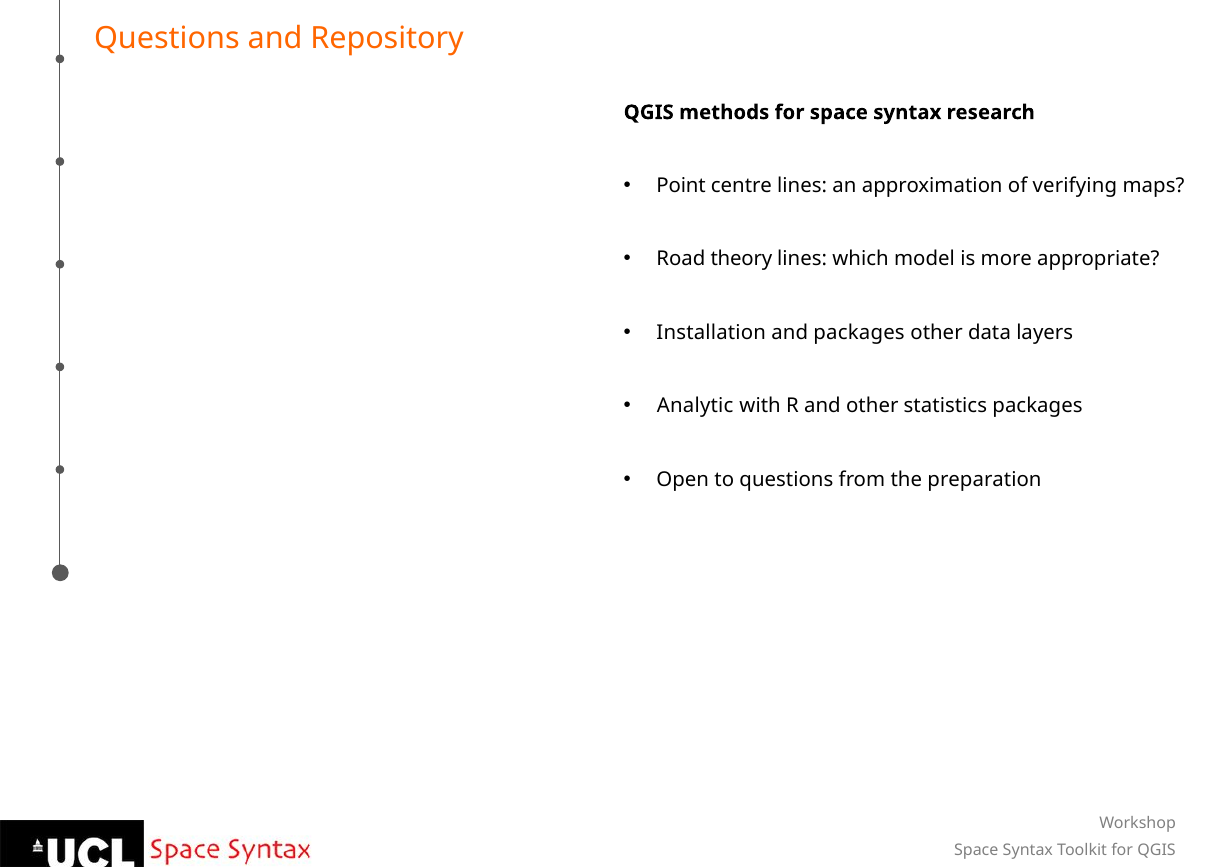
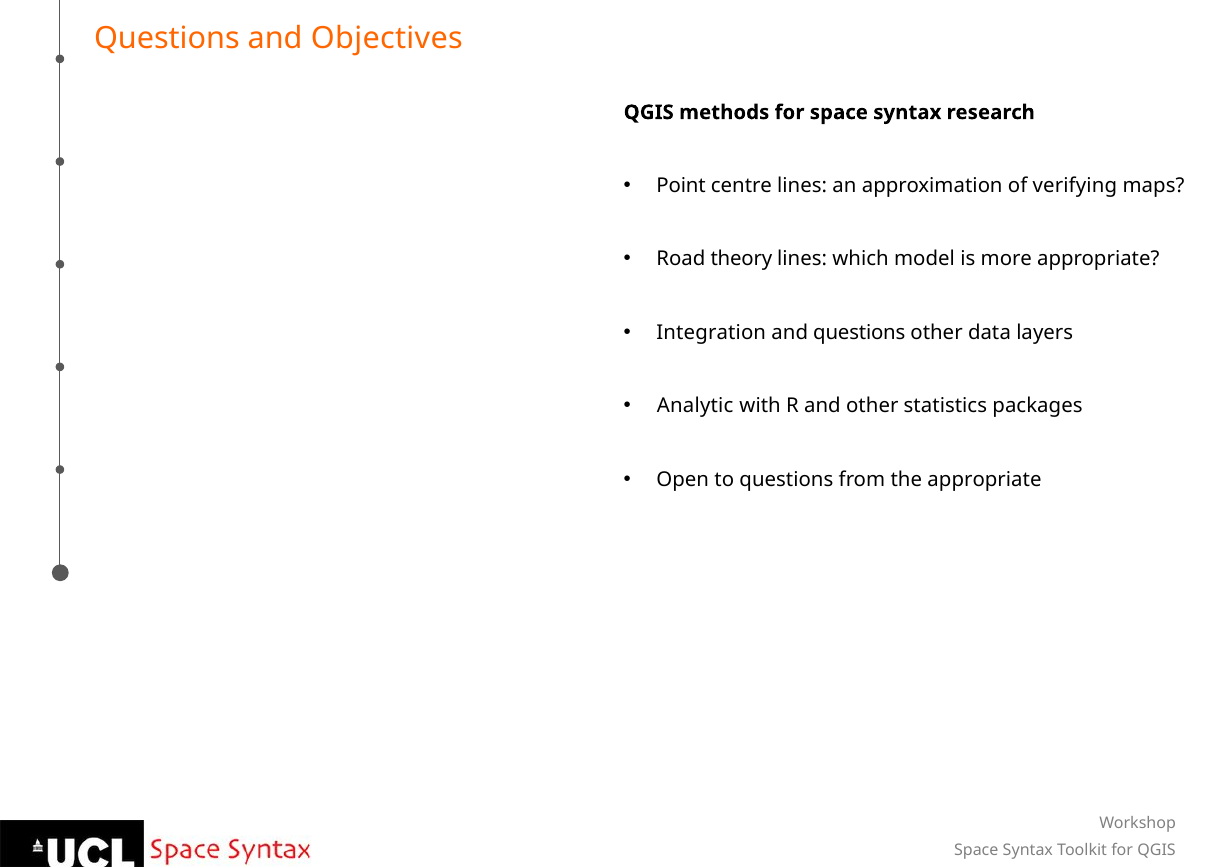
Repository: Repository -> Objectives
Installation: Installation -> Integration
and packages: packages -> questions
the preparation: preparation -> appropriate
